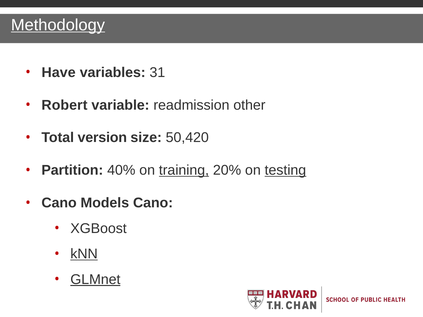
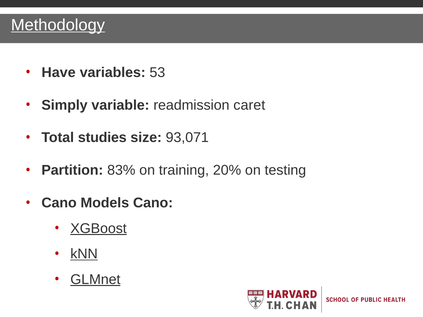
31: 31 -> 53
Robert: Robert -> Simply
other: other -> caret
version: version -> studies
50,420: 50,420 -> 93,071
40%: 40% -> 83%
training underline: present -> none
testing underline: present -> none
XGBoost underline: none -> present
